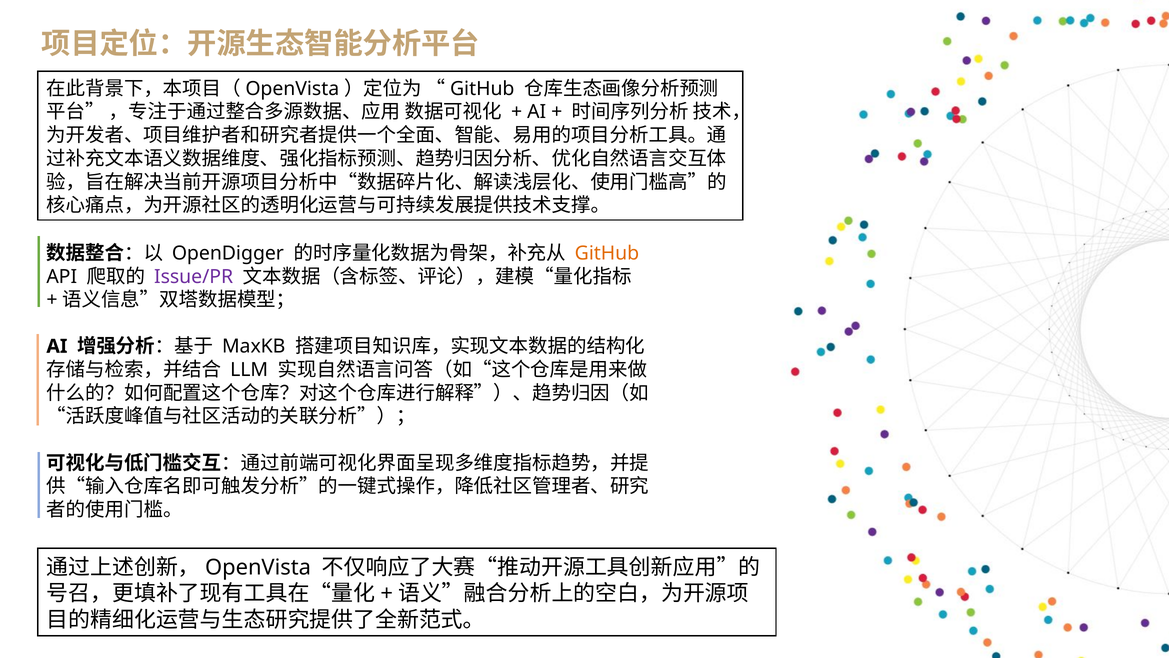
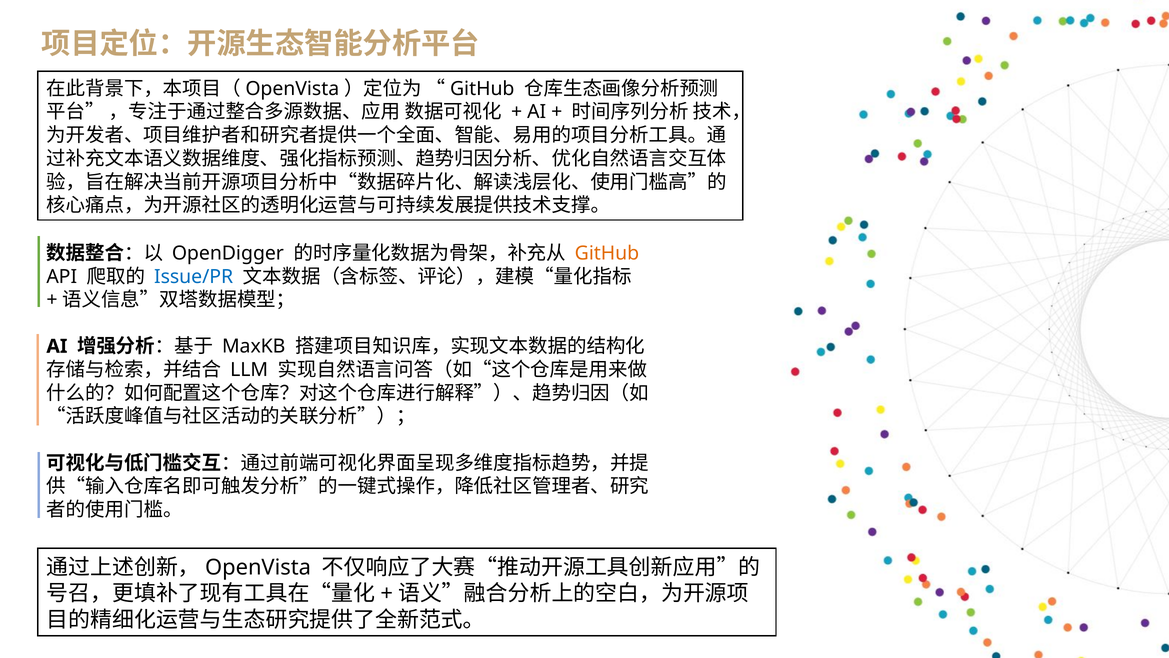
Issue/PR colour: purple -> blue
